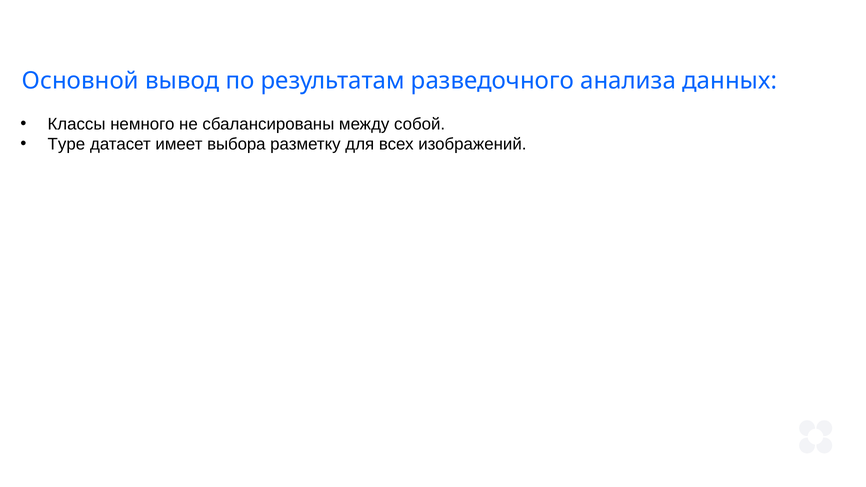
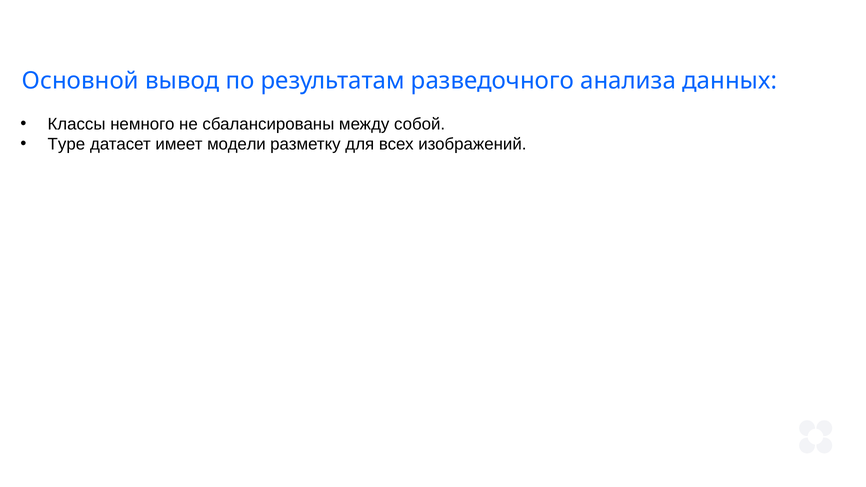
выбора: выбора -> модели
